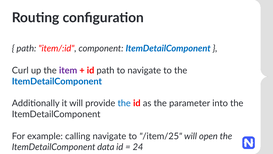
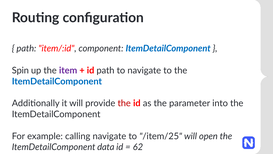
Curl: Curl -> Spin
the at (124, 103) colour: blue -> red
24: 24 -> 62
